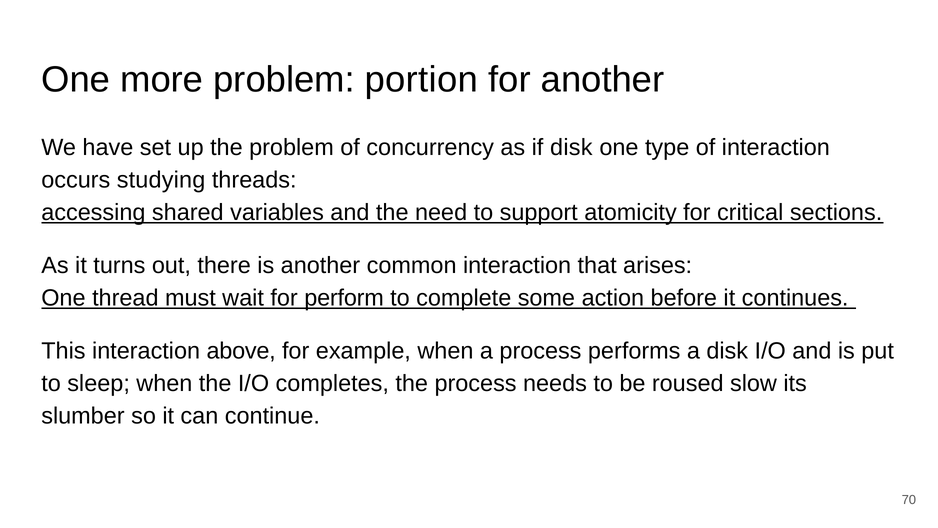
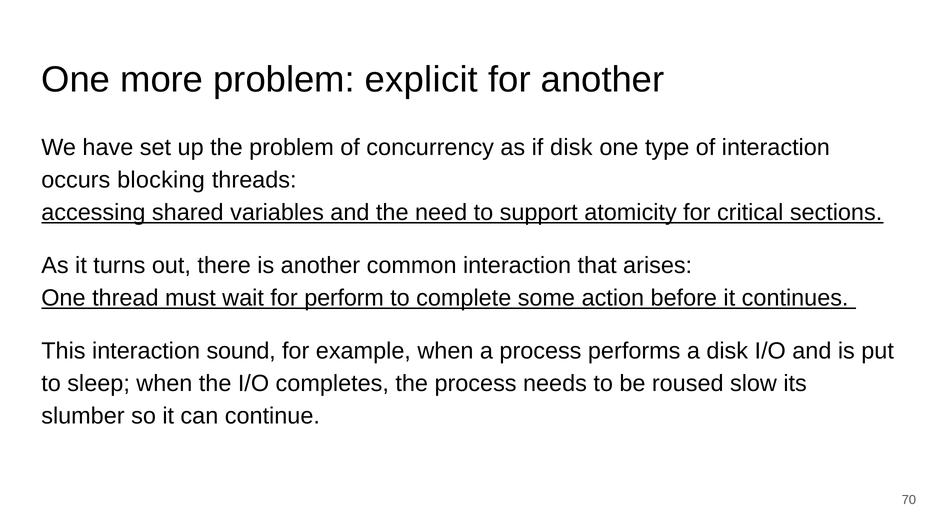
portion: portion -> explicit
studying: studying -> blocking
above: above -> sound
